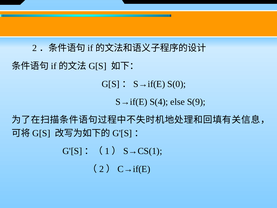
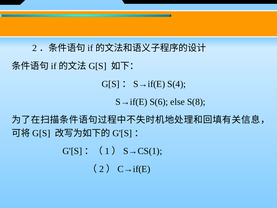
S(0: S(0 -> S(4
S(4: S(4 -> S(6
S(9: S(9 -> S(8
